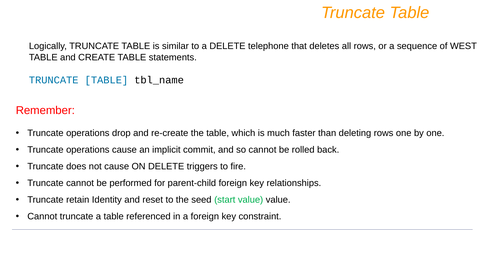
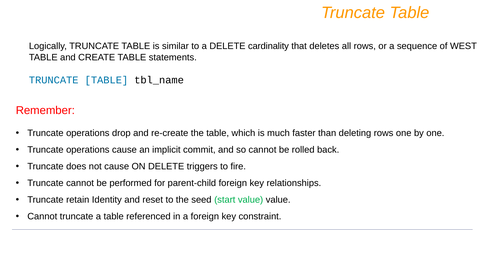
telephone: telephone -> cardinality
